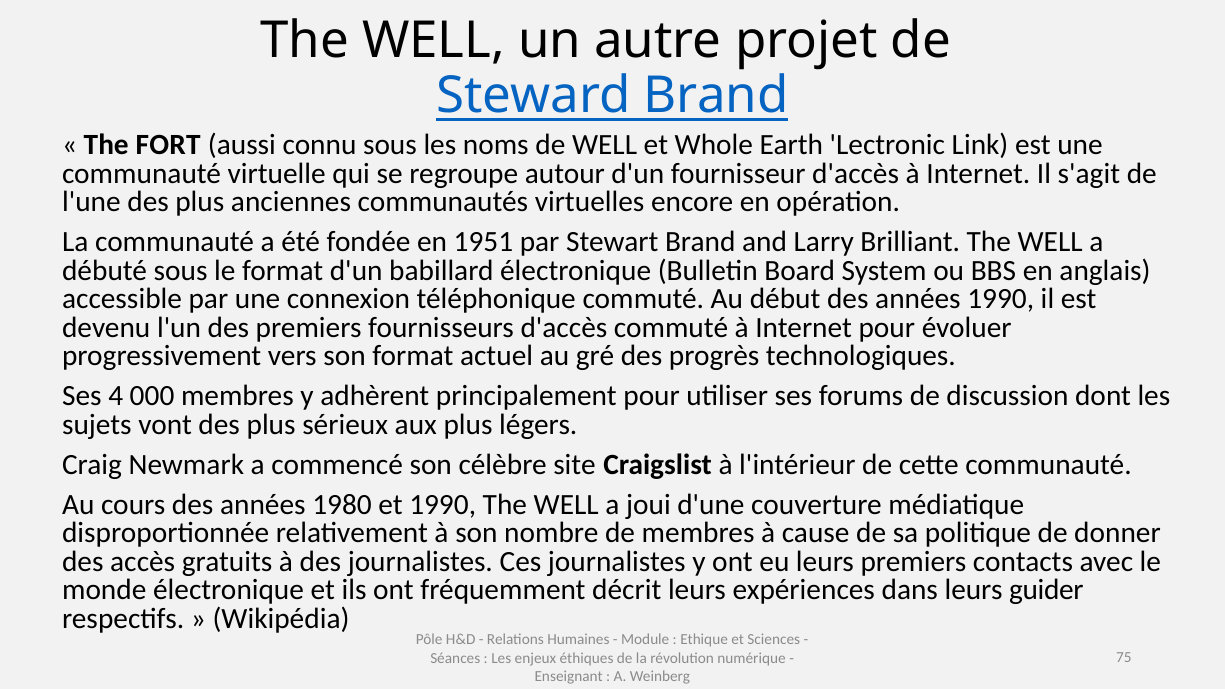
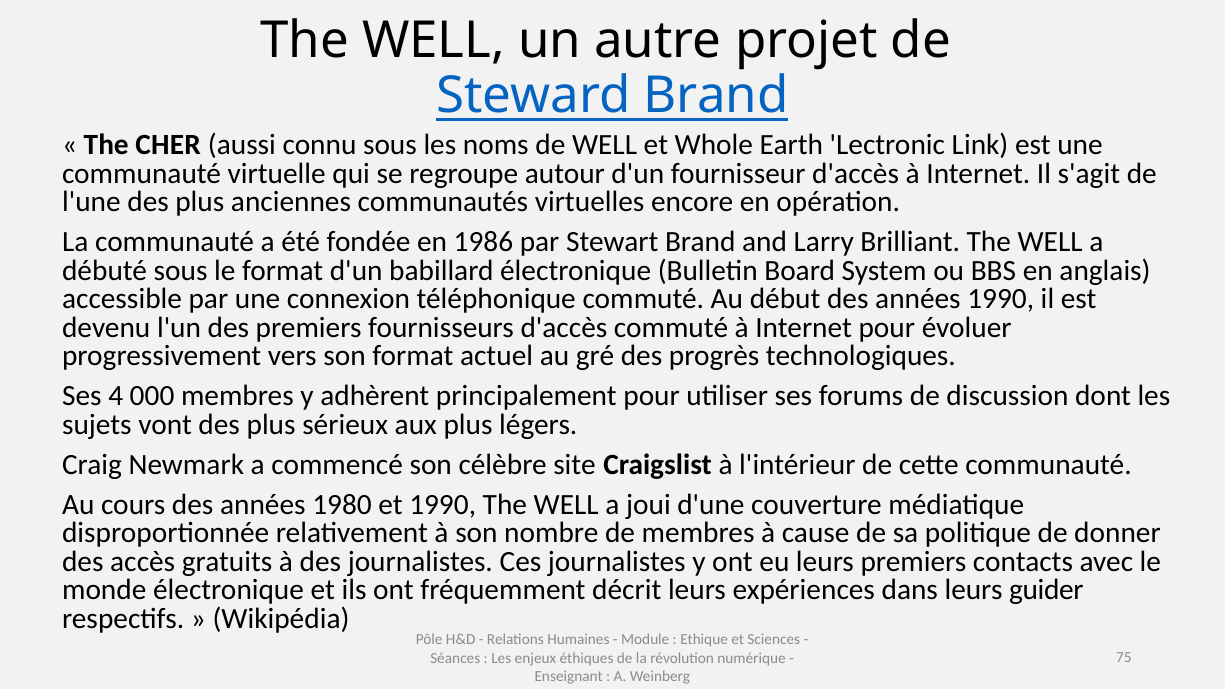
FORT: FORT -> CHER
1951: 1951 -> 1986
